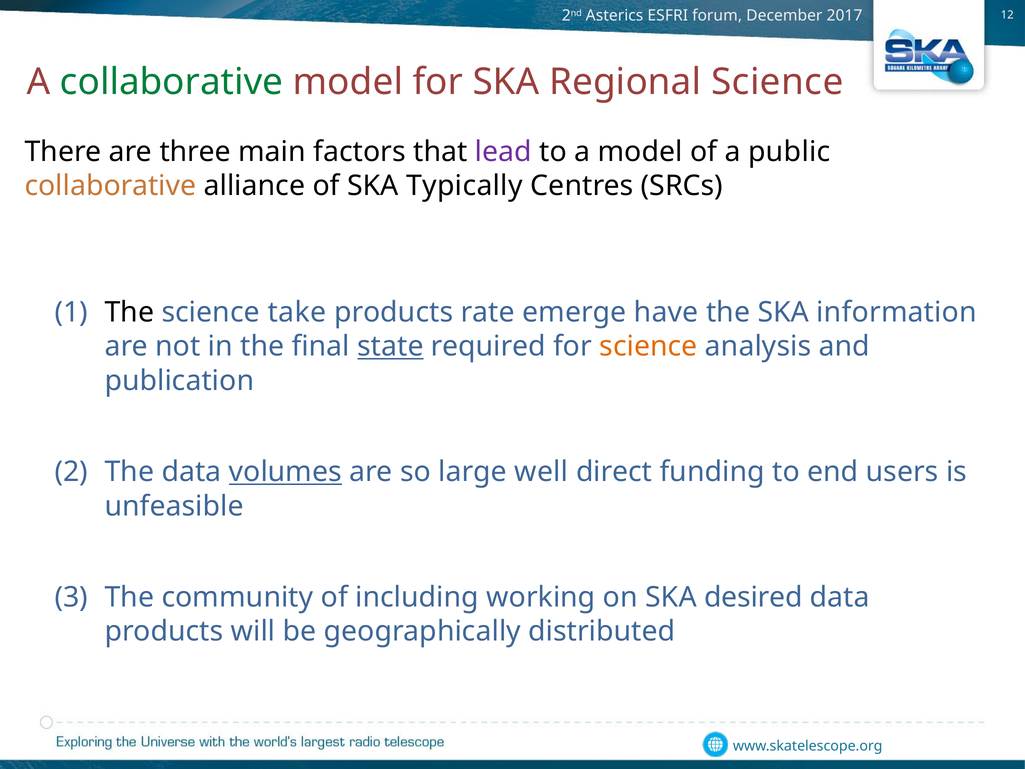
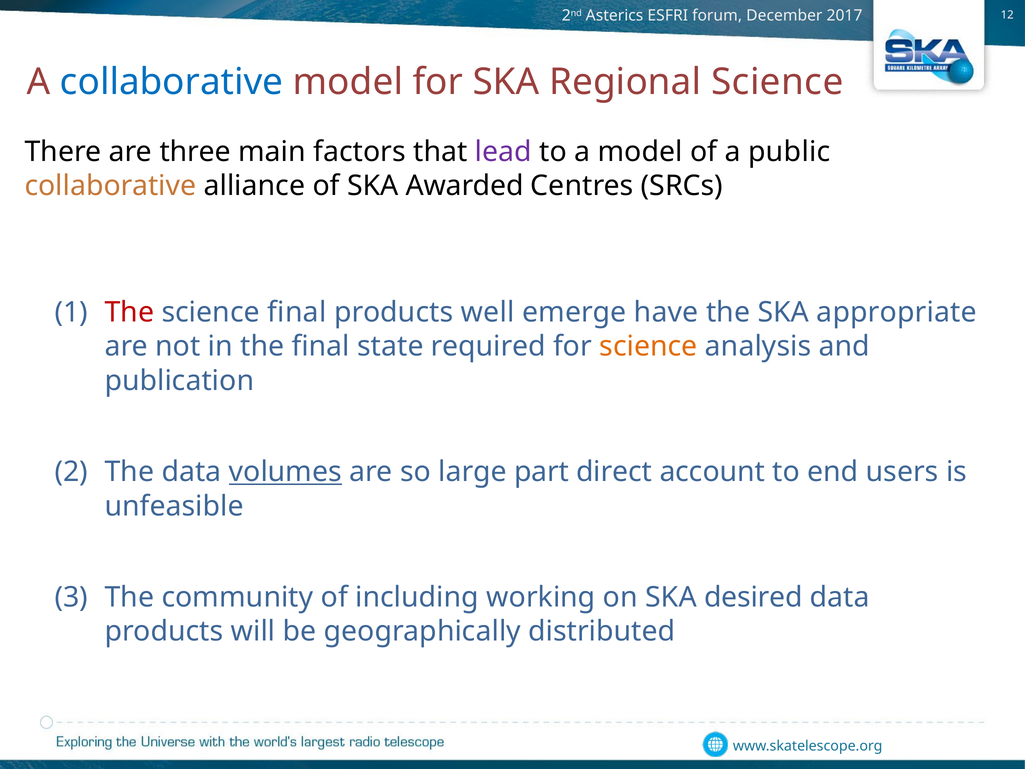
collaborative at (172, 82) colour: green -> blue
Typically: Typically -> Awarded
The at (129, 312) colour: black -> red
science take: take -> final
rate: rate -> well
information: information -> appropriate
state underline: present -> none
well: well -> part
funding: funding -> account
